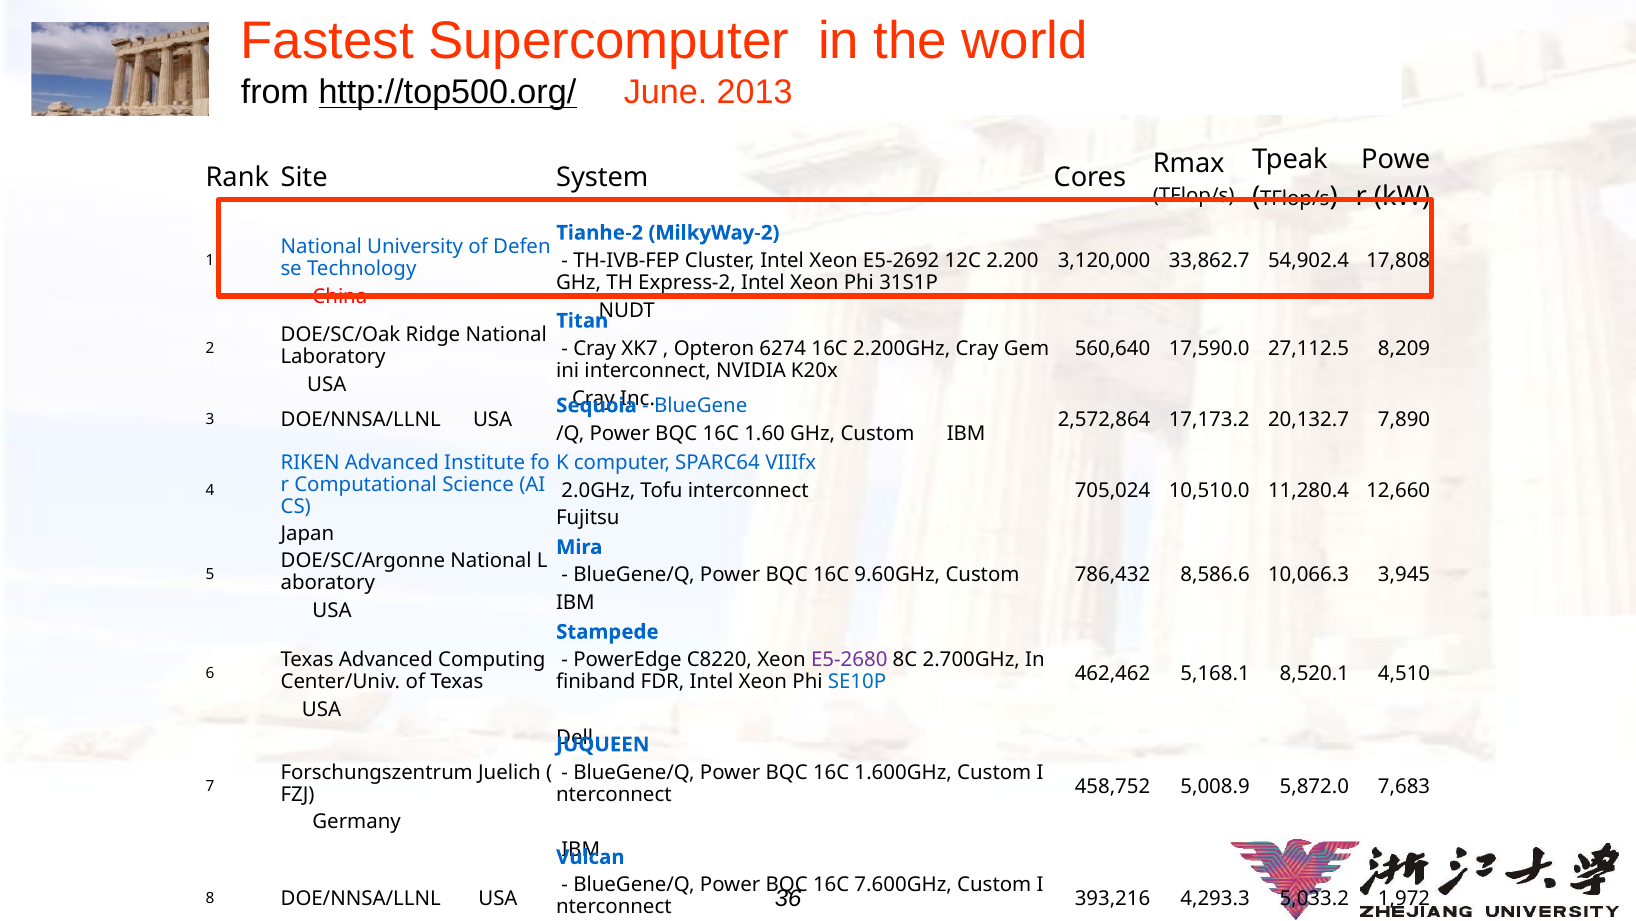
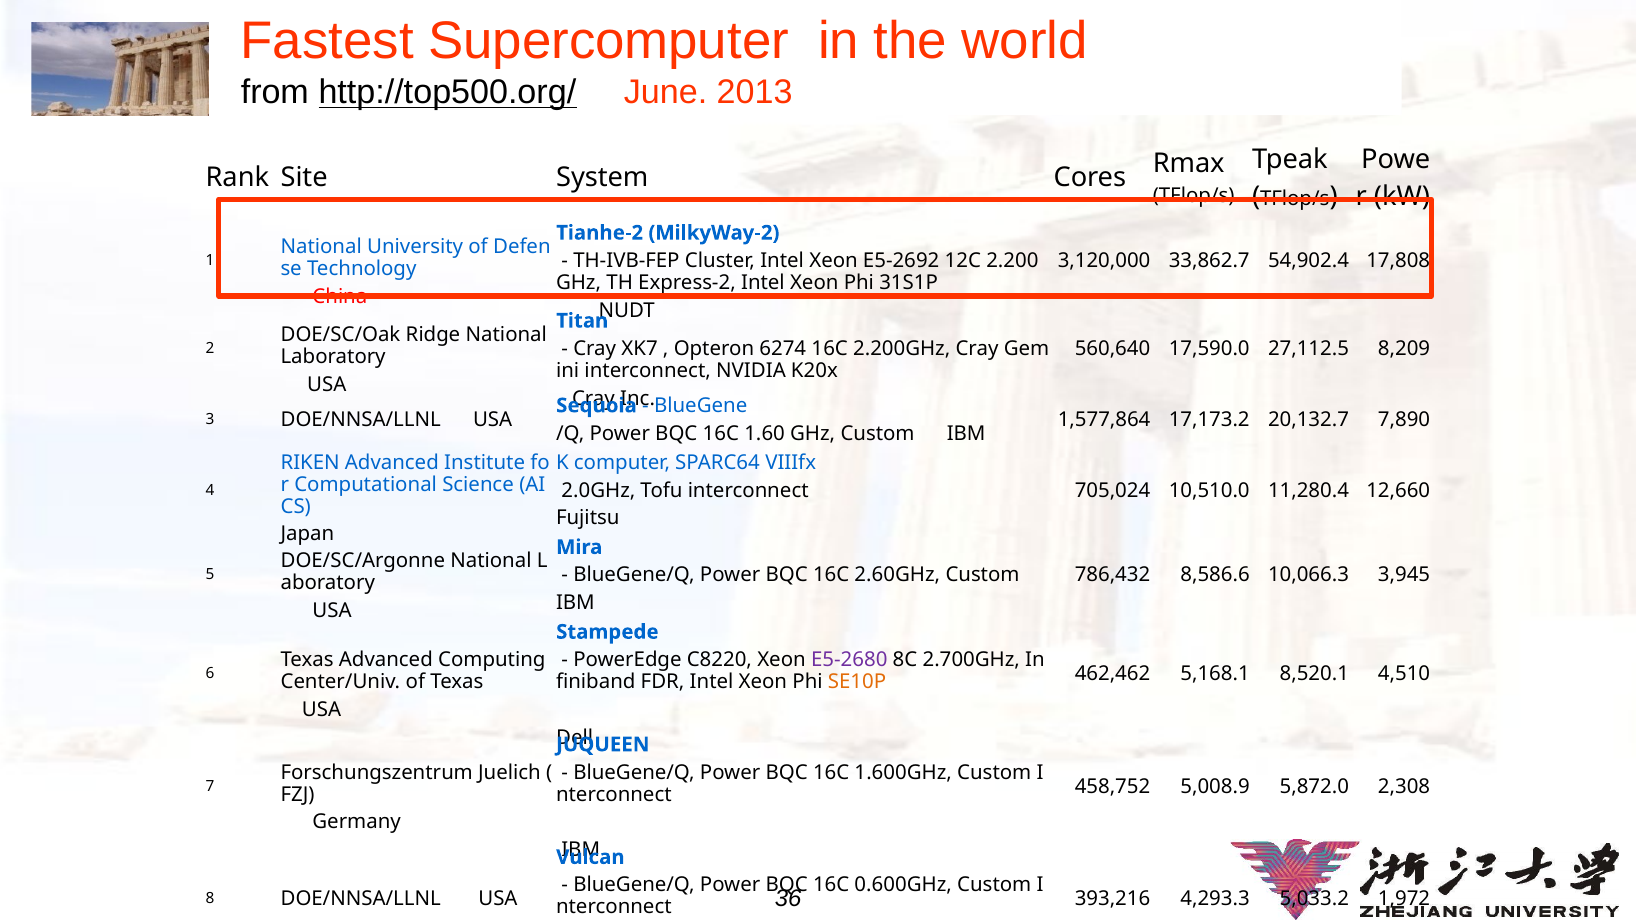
2,572,864: 2,572,864 -> 1,577,864
9.60GHz: 9.60GHz -> 2.60GHz
SE10P colour: blue -> orange
7,683: 7,683 -> 2,308
7.600GHz: 7.600GHz -> 0.600GHz
